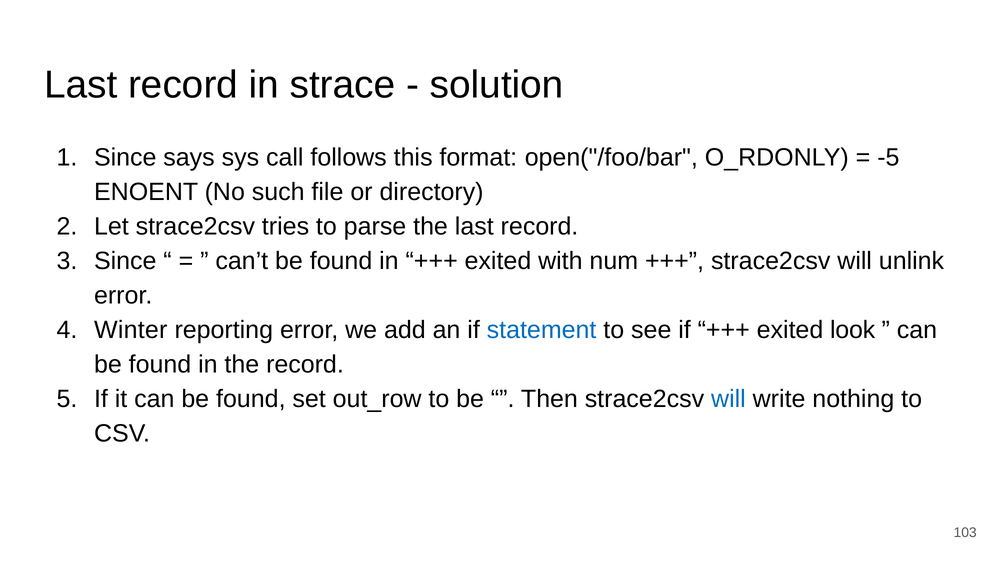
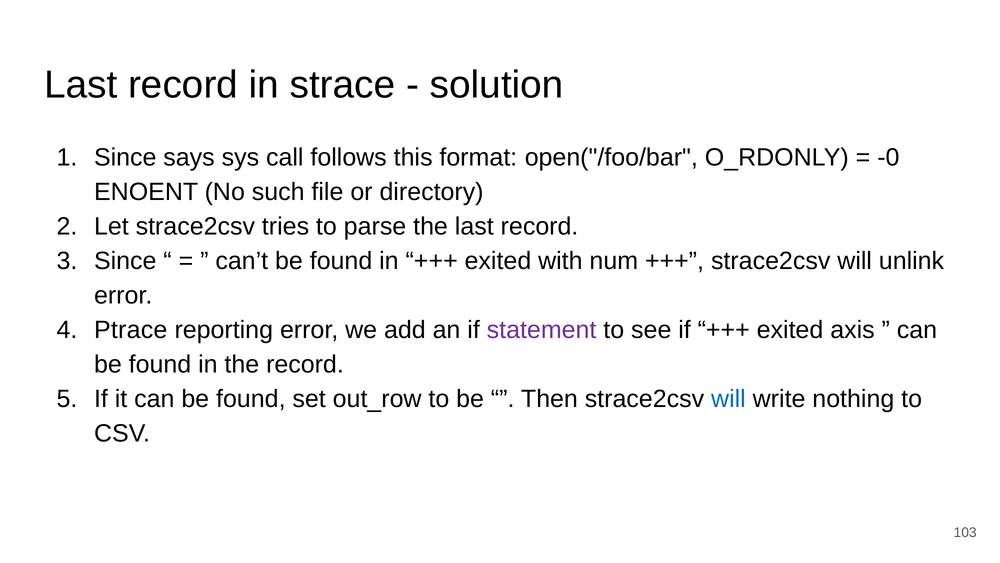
-5: -5 -> -0
Winter: Winter -> Ptrace
statement colour: blue -> purple
look: look -> axis
